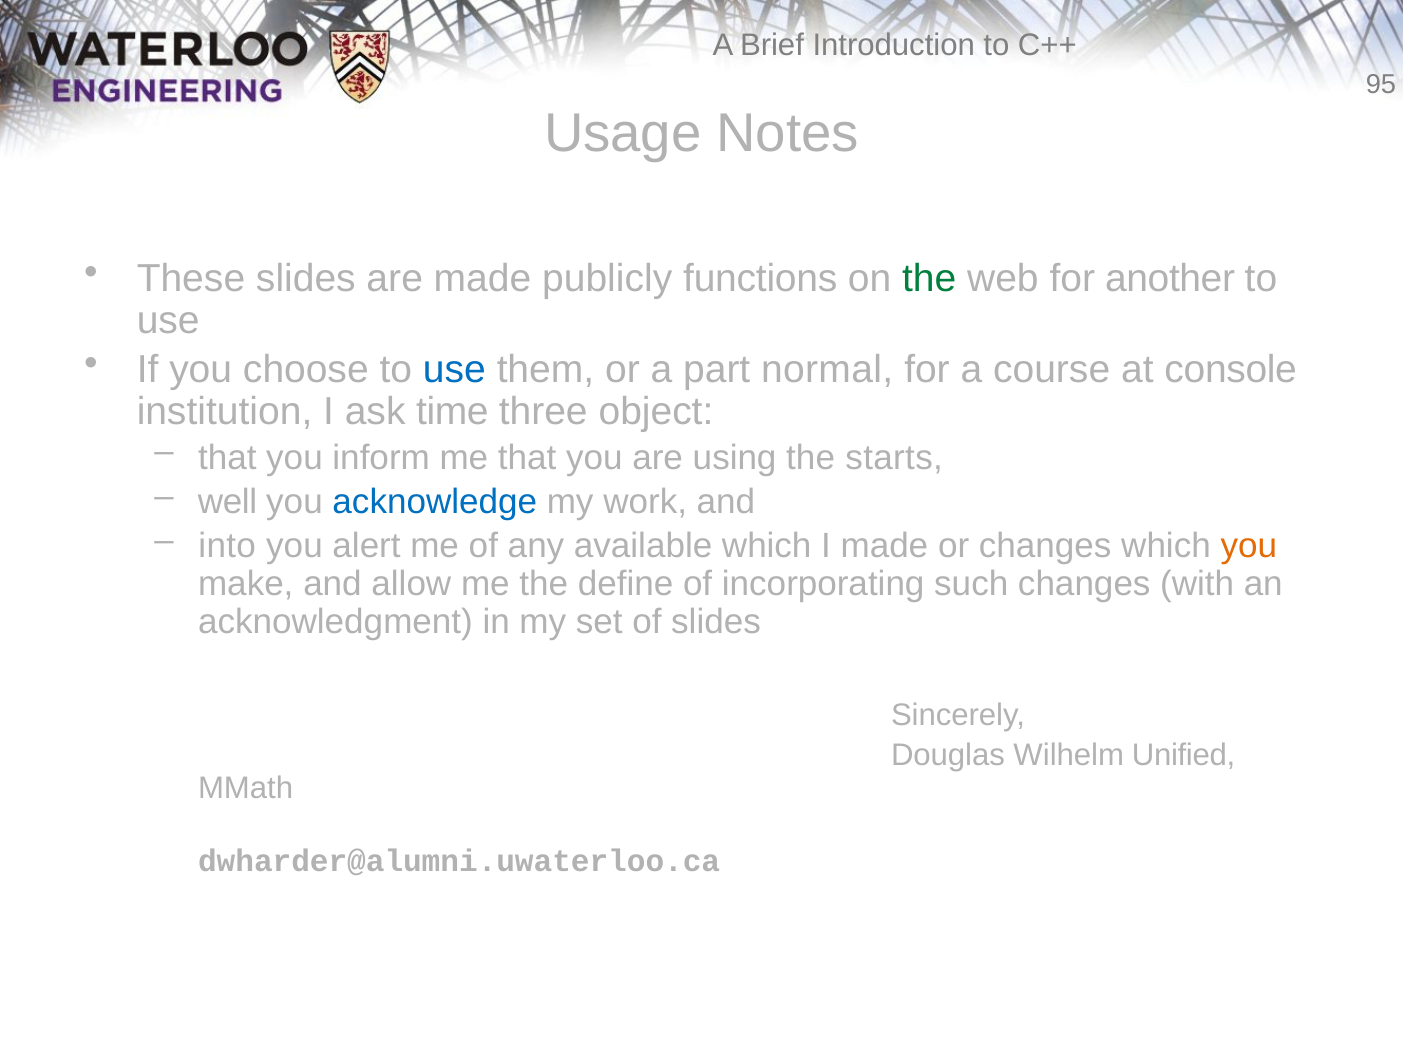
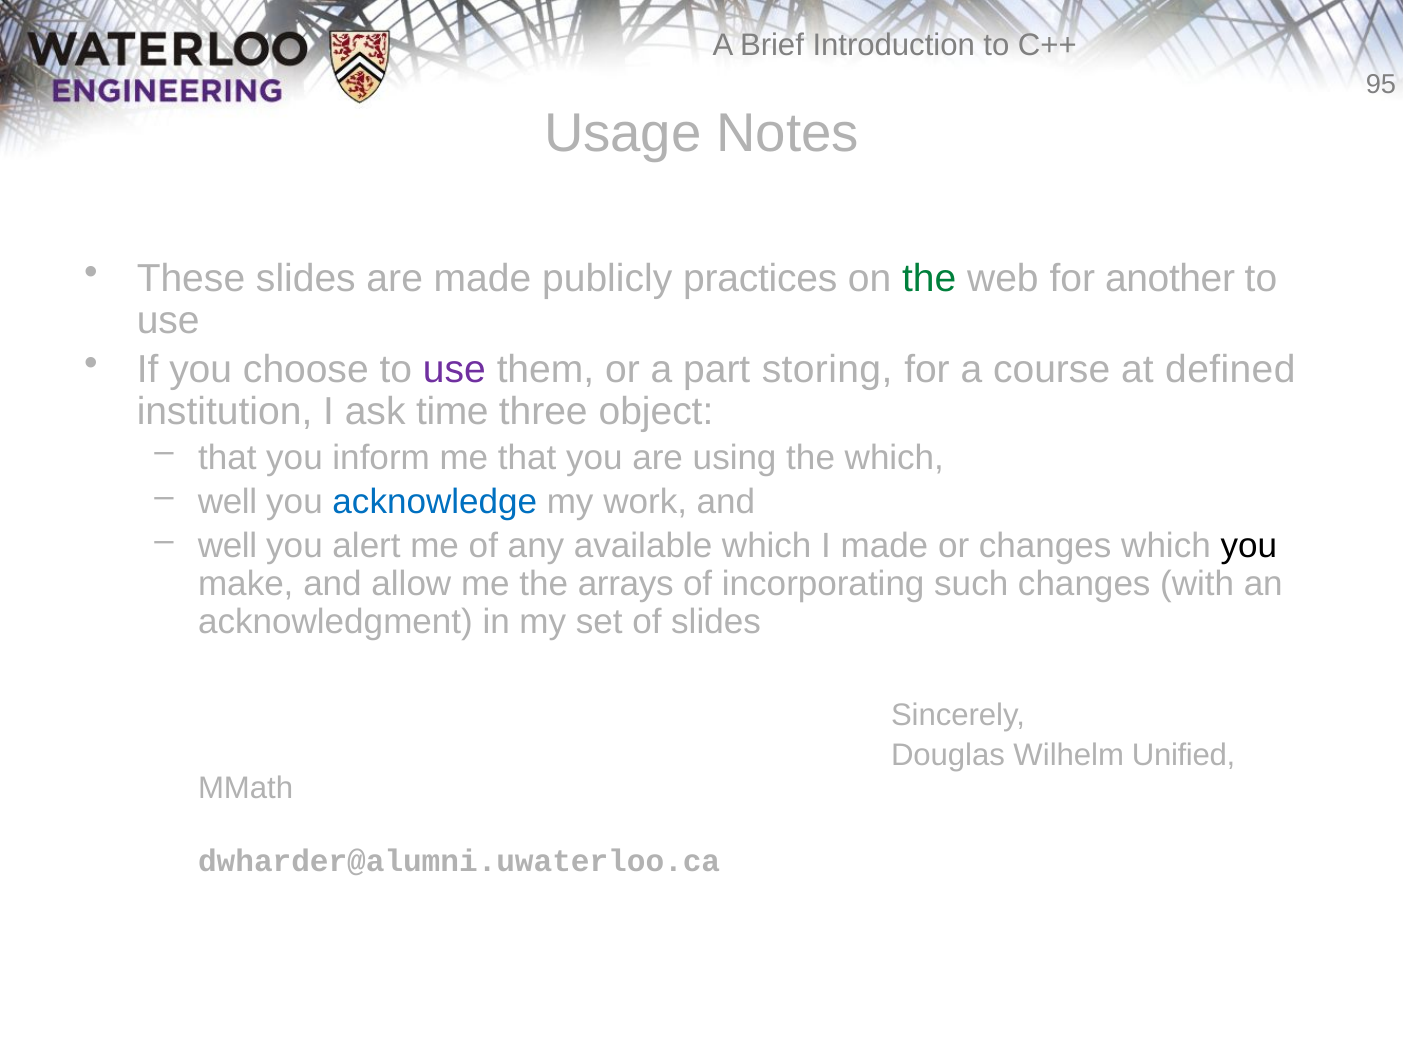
functions: functions -> practices
use at (454, 370) colour: blue -> purple
normal: normal -> storing
console: console -> defined
the starts: starts -> which
into at (227, 546): into -> well
you at (1249, 546) colour: orange -> black
define: define -> arrays
